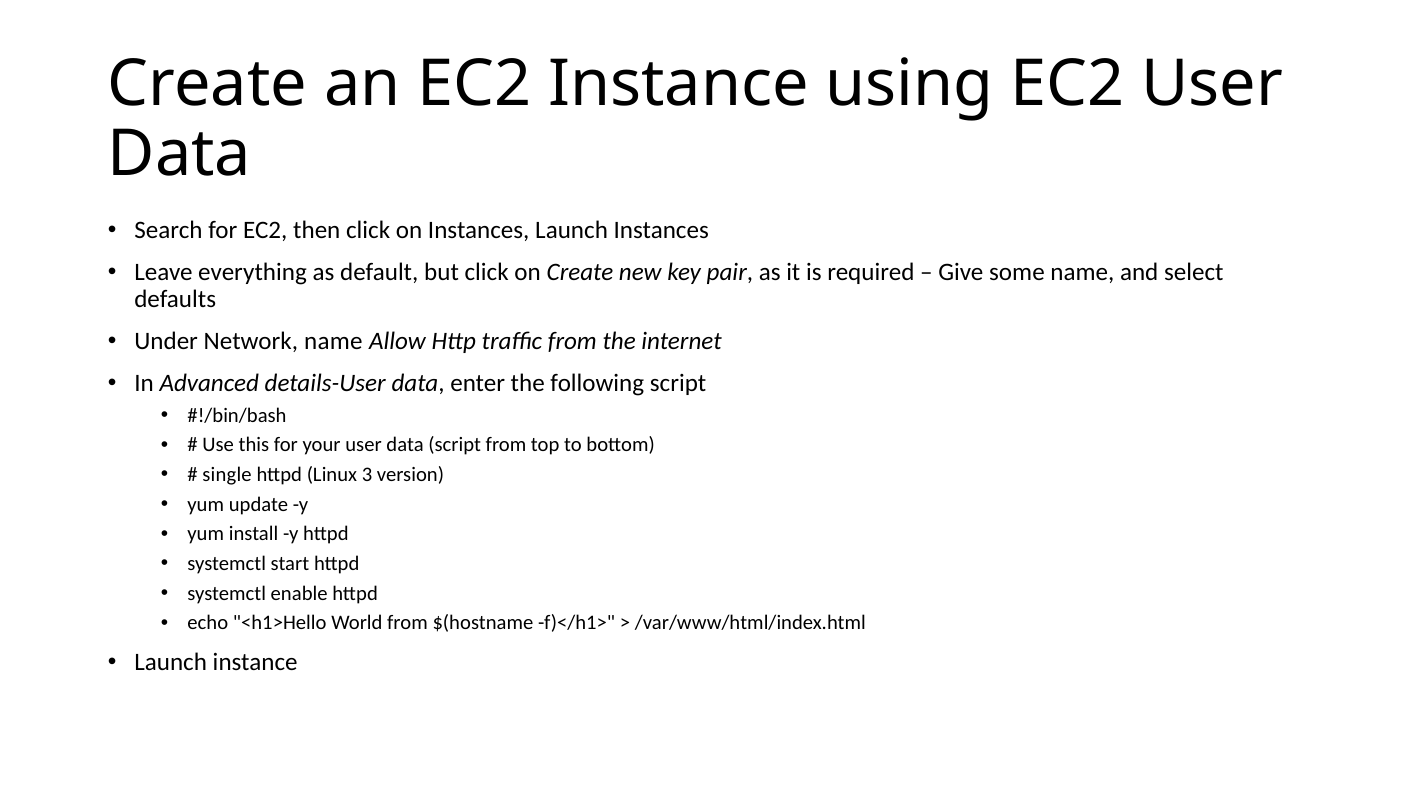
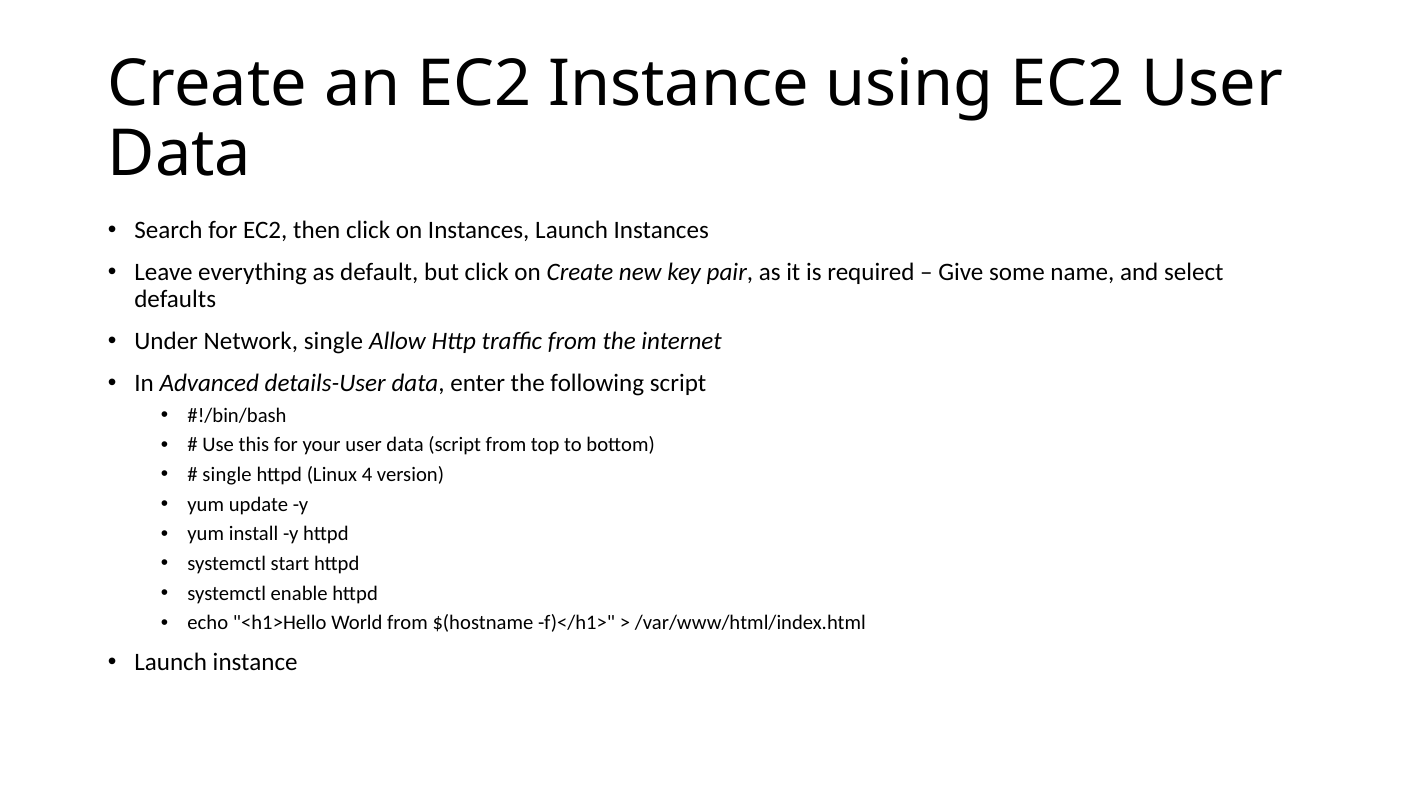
Network name: name -> single
3: 3 -> 4
